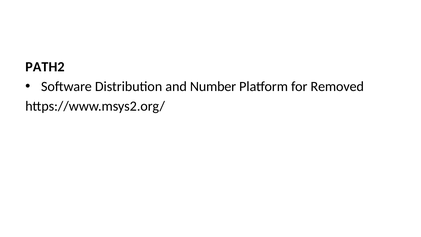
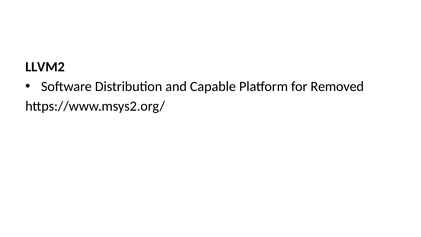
PATH2: PATH2 -> LLVM2
Number: Number -> Capable
